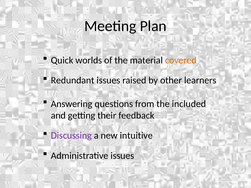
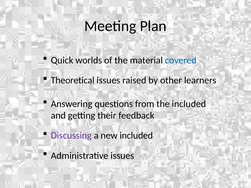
covered colour: orange -> blue
Redundant: Redundant -> Theoretical
new intuitive: intuitive -> included
